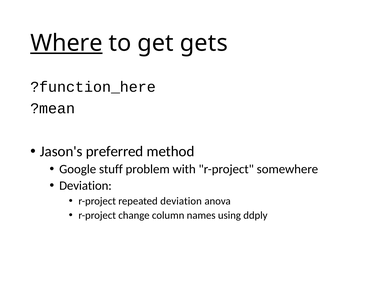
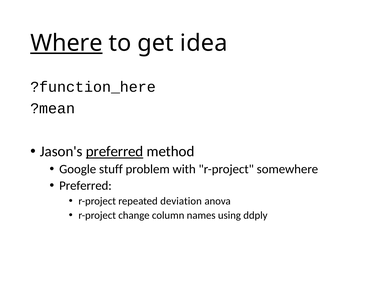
gets: gets -> idea
preferred at (115, 151) underline: none -> present
Deviation at (85, 186): Deviation -> Preferred
